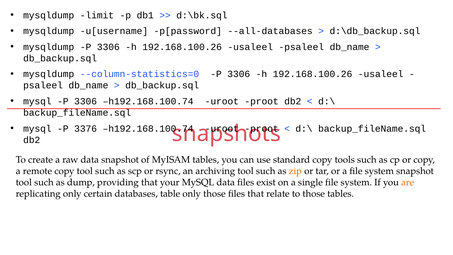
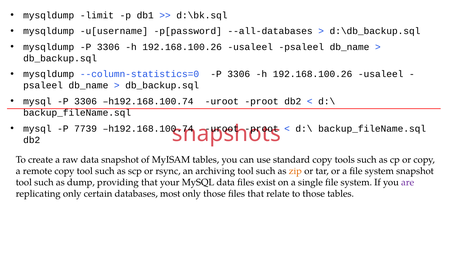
3376: 3376 -> 7739
are colour: orange -> purple
table: table -> most
